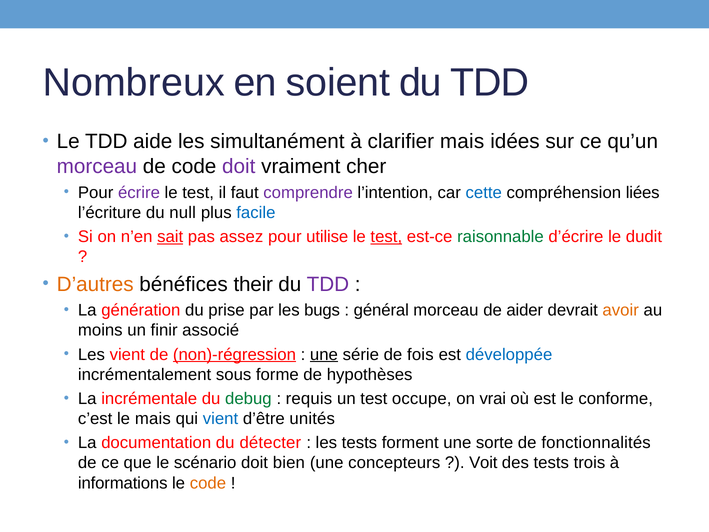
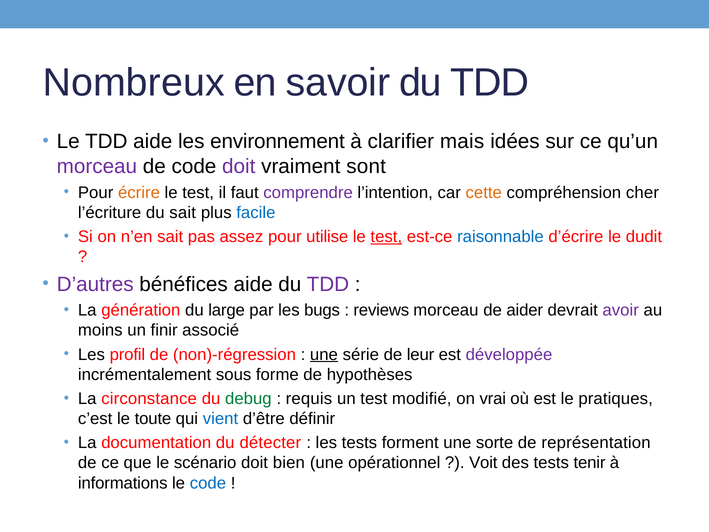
soient: soient -> savoir
simultanément: simultanément -> environnement
cher: cher -> sont
écrire colour: purple -> orange
cette colour: blue -> orange
liées: liées -> cher
du null: null -> sait
sait at (170, 237) underline: present -> none
raisonnable colour: green -> blue
D’autres colour: orange -> purple
bénéfices their: their -> aide
prise: prise -> large
général: général -> reviews
avoir colour: orange -> purple
Les vient: vient -> profil
non)-régression underline: present -> none
fois: fois -> leur
développée colour: blue -> purple
incrémentale: incrémentale -> circonstance
occupe: occupe -> modifié
conforme: conforme -> pratiques
le mais: mais -> toute
unités: unités -> définir
fonctionnalités: fonctionnalités -> représentation
concepteurs: concepteurs -> opérationnel
trois: trois -> tenir
code at (208, 483) colour: orange -> blue
